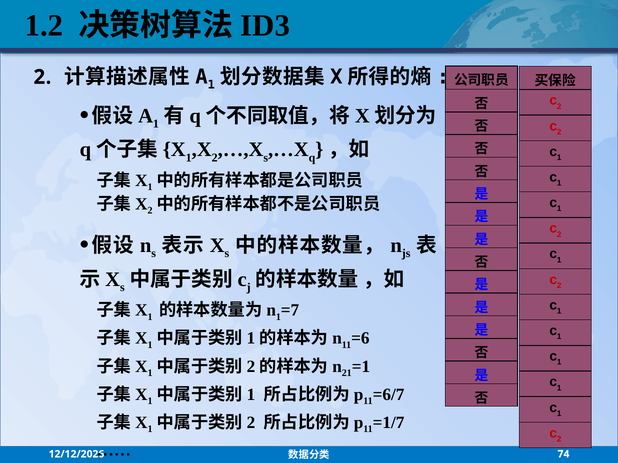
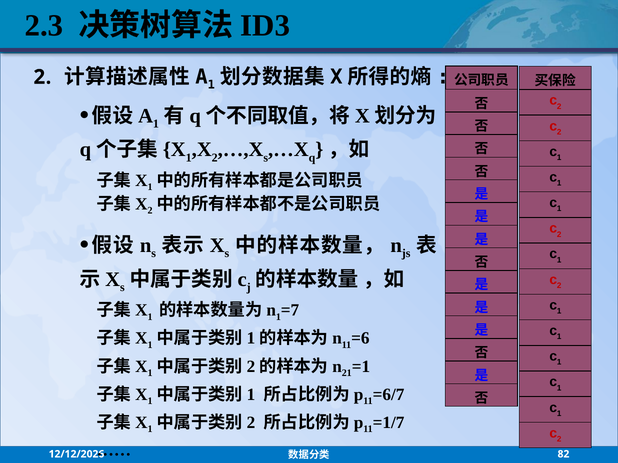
1.2: 1.2 -> 2.3
74: 74 -> 82
